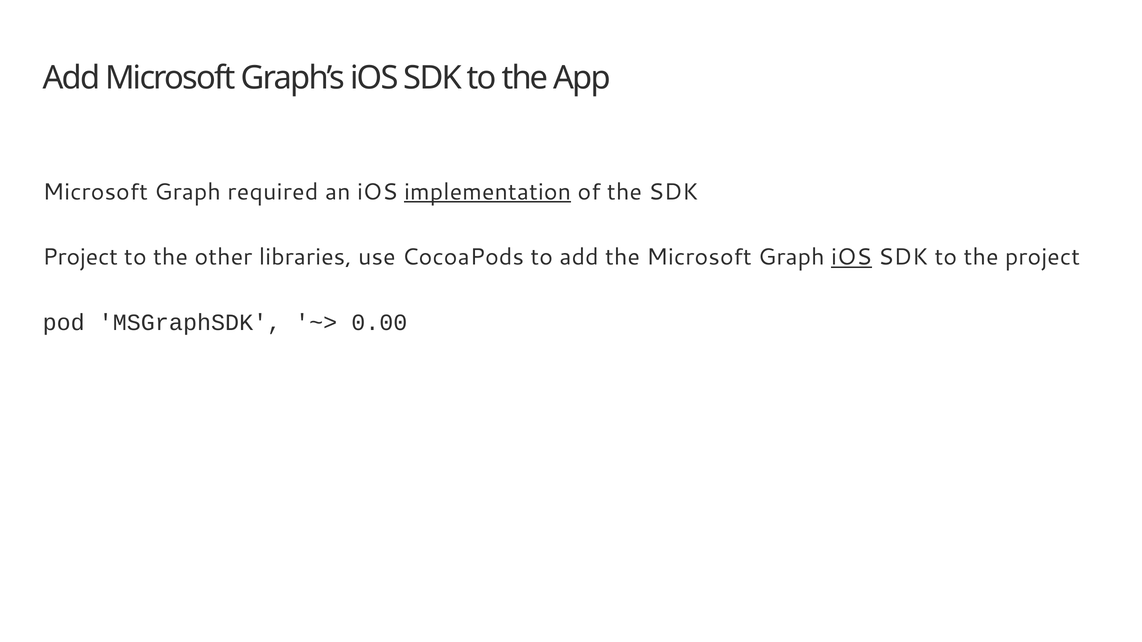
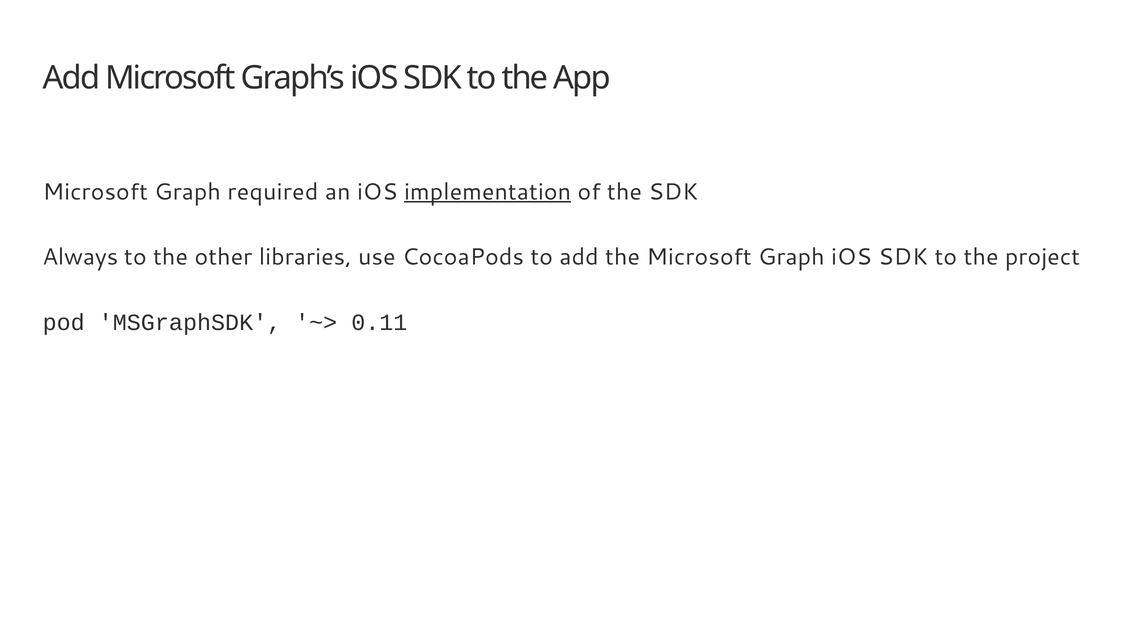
Project at (80, 257): Project -> Always
iOS at (851, 257) underline: present -> none
0.00: 0.00 -> 0.11
